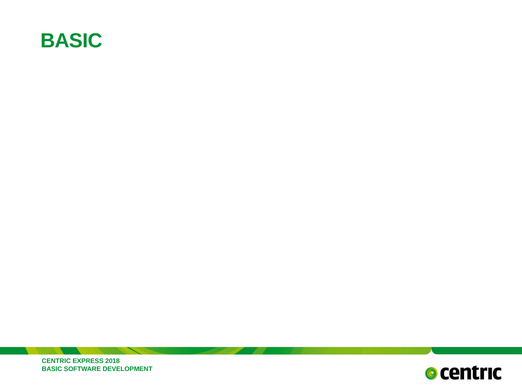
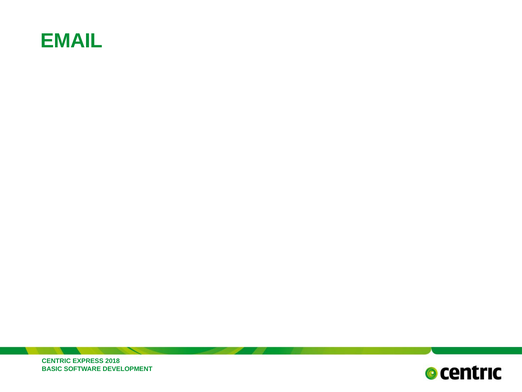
BASIC at (72, 41): BASIC -> EMAIL
